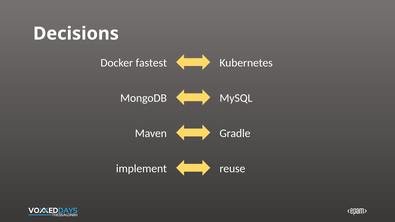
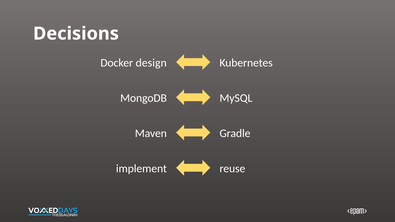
fastest: fastest -> design
